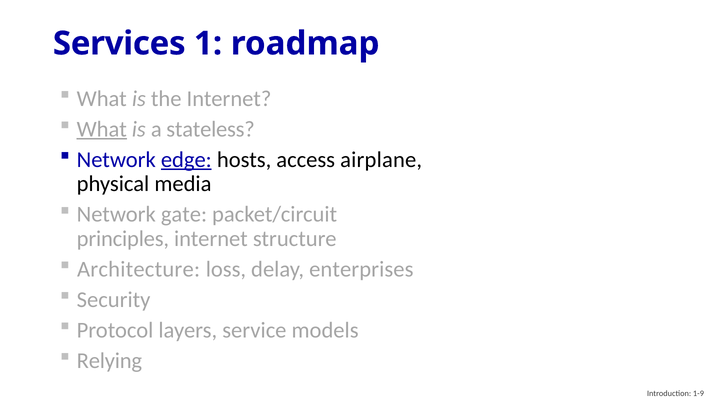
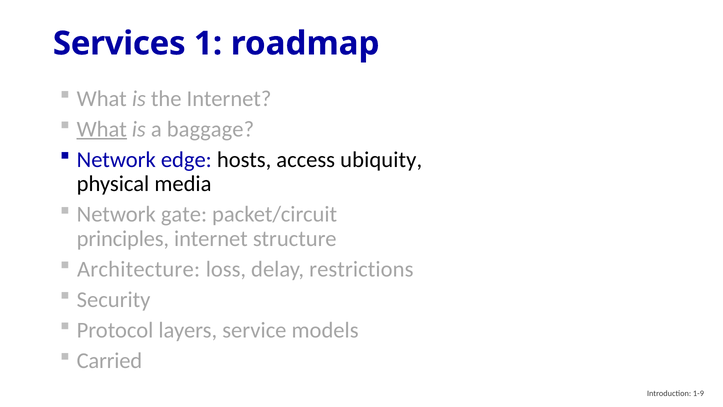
stateless: stateless -> baggage
edge underline: present -> none
airplane: airplane -> ubiquity
enterprises: enterprises -> restrictions
Relying: Relying -> Carried
